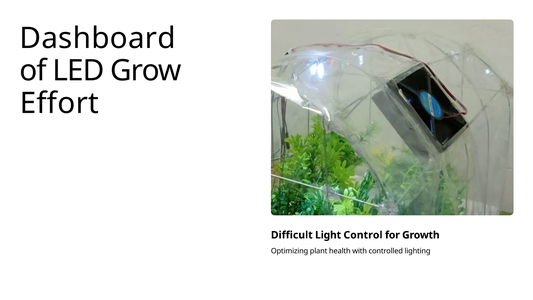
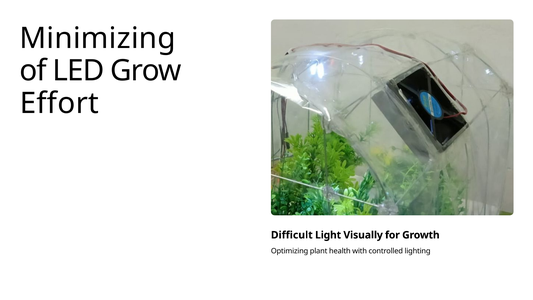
Dashboard: Dashboard -> Minimizing
Control: Control -> Visually
